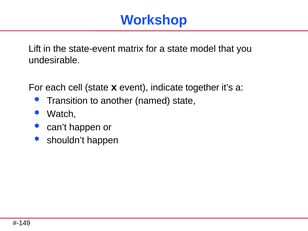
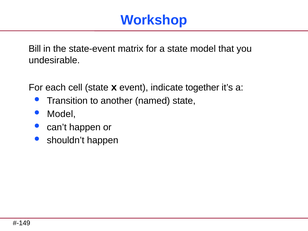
Lift: Lift -> Bill
Watch at (61, 114): Watch -> Model
